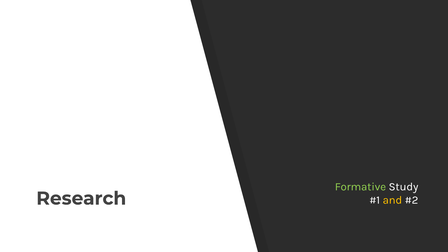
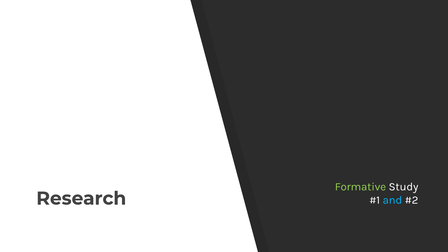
and colour: yellow -> light blue
